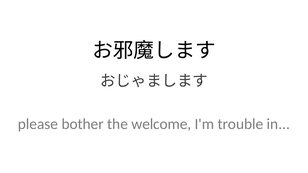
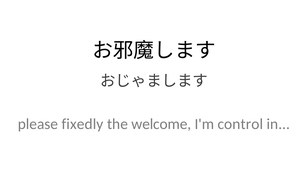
bother: bother -> fixedly
trouble: trouble -> control
